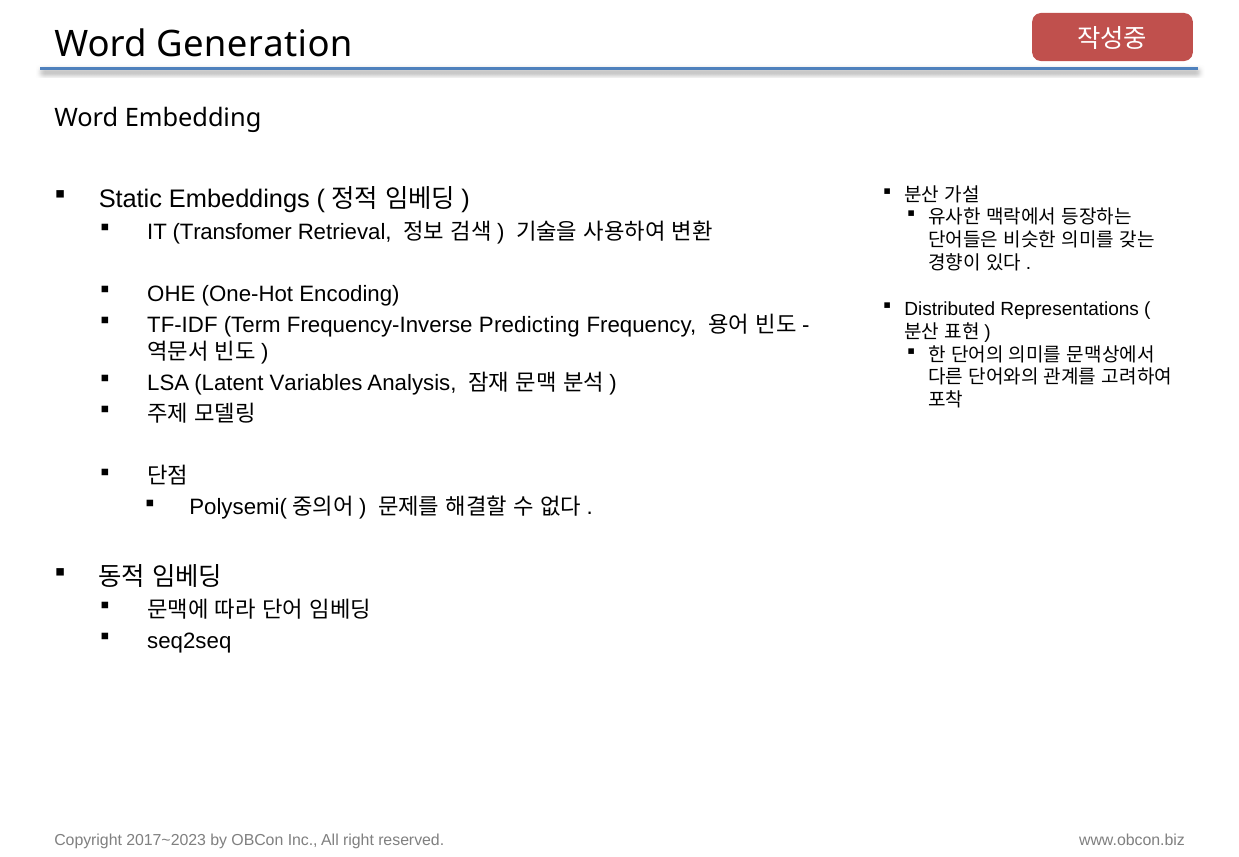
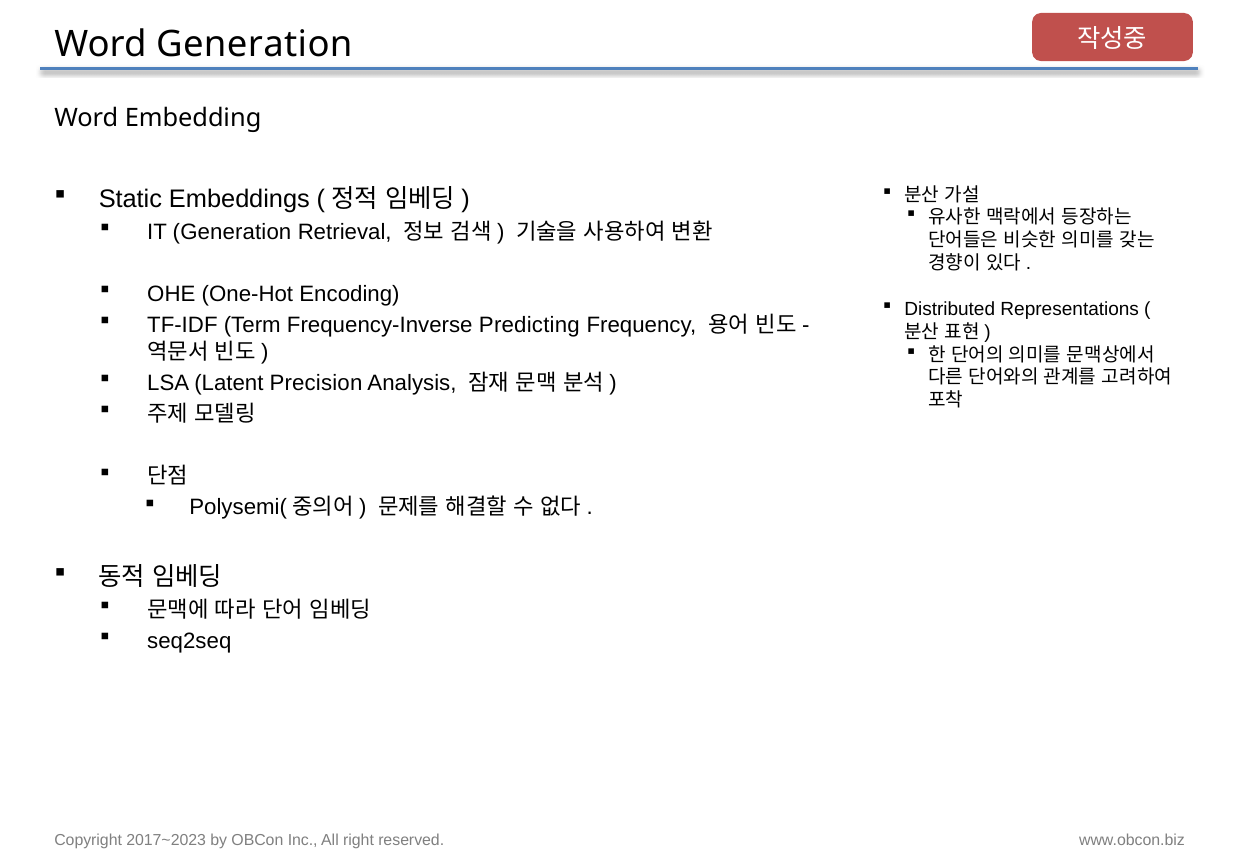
IT Transfomer: Transfomer -> Generation
Variables: Variables -> Precision
